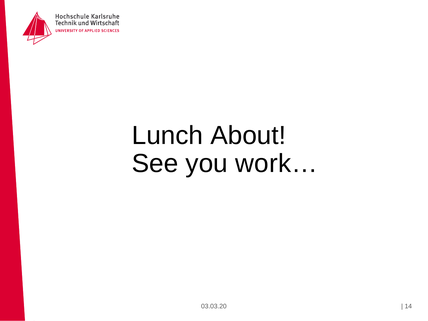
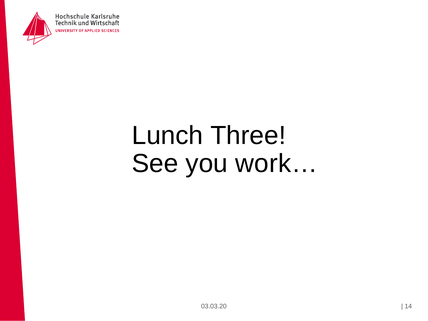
About: About -> Three
